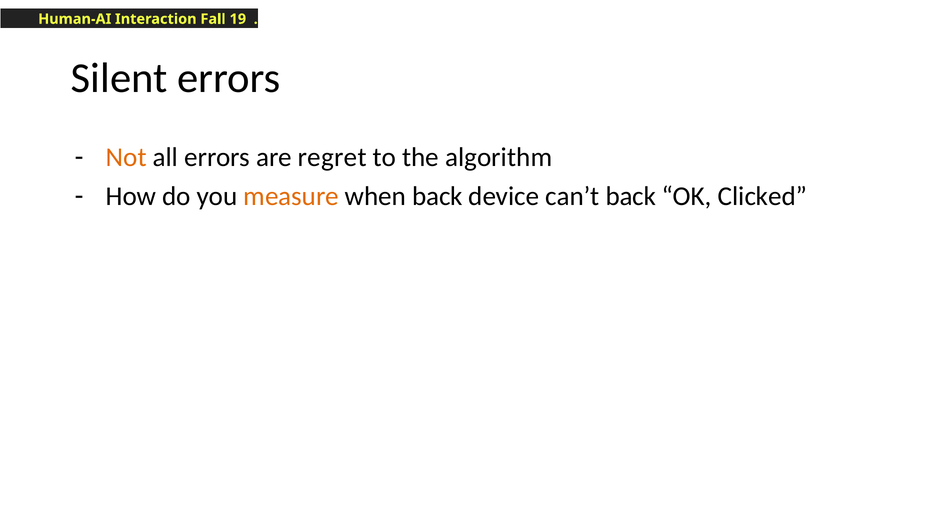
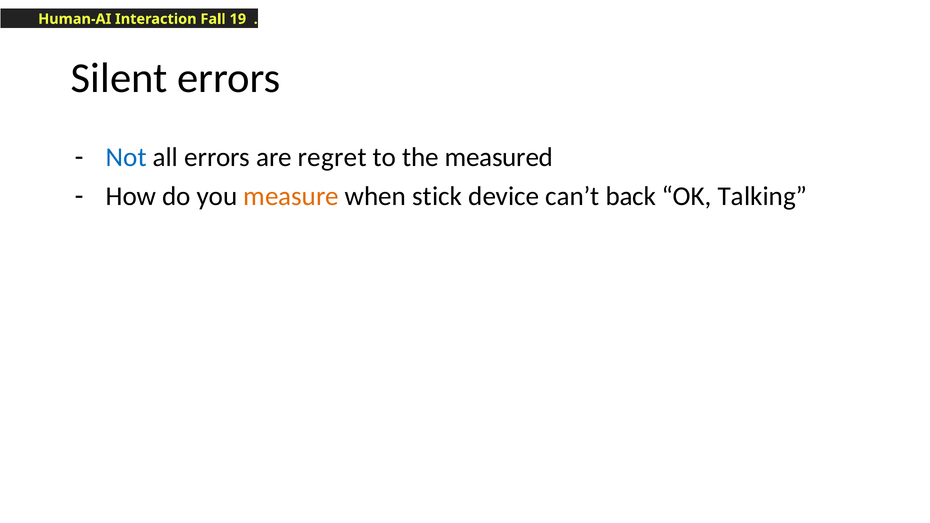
Not colour: orange -> blue
algorithm: algorithm -> measured
when back: back -> stick
Clicked: Clicked -> Talking
